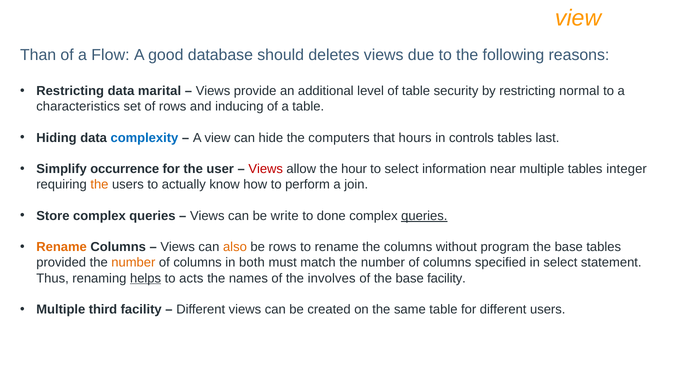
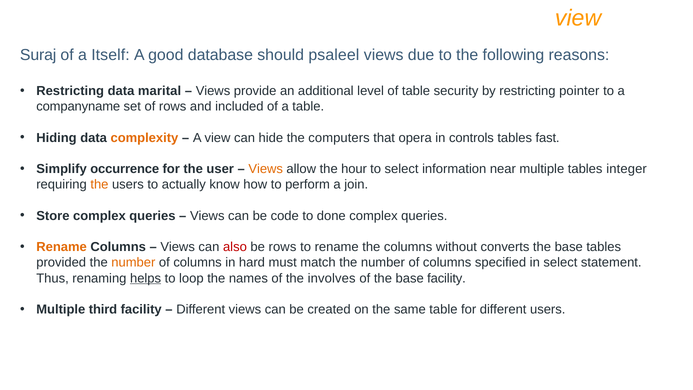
Than: Than -> Suraj
Flow: Flow -> Itself
deletes: deletes -> psaleel
normal: normal -> pointer
characteristics: characteristics -> companyname
inducing: inducing -> included
complexity colour: blue -> orange
hours: hours -> opera
last: last -> fast
Views at (266, 169) colour: red -> orange
write: write -> code
queries at (424, 216) underline: present -> none
also colour: orange -> red
program: program -> converts
both: both -> hard
acts: acts -> loop
